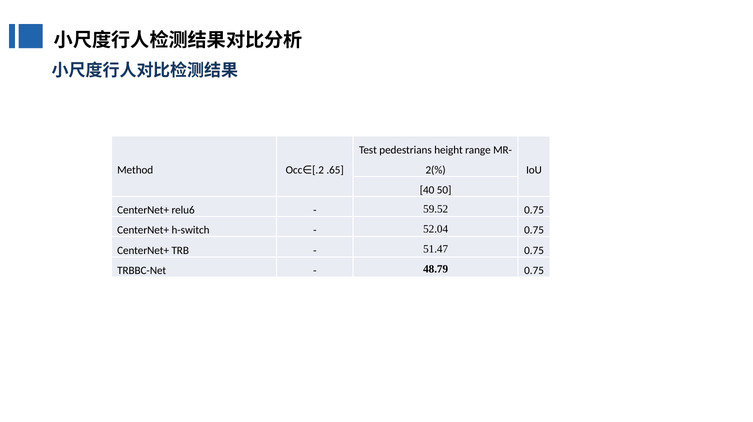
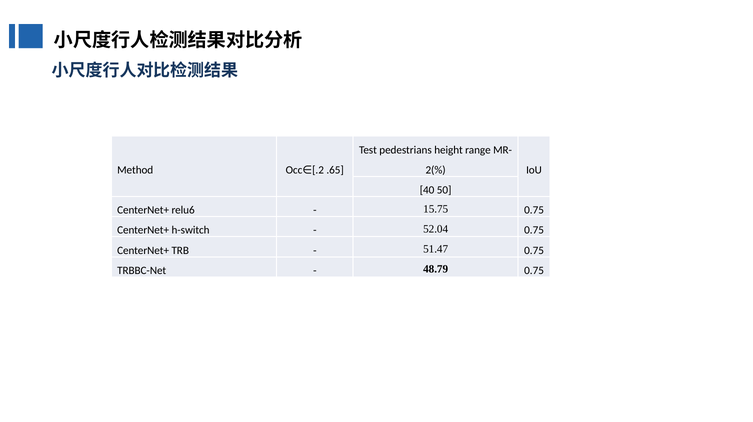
59.52: 59.52 -> 15.75
